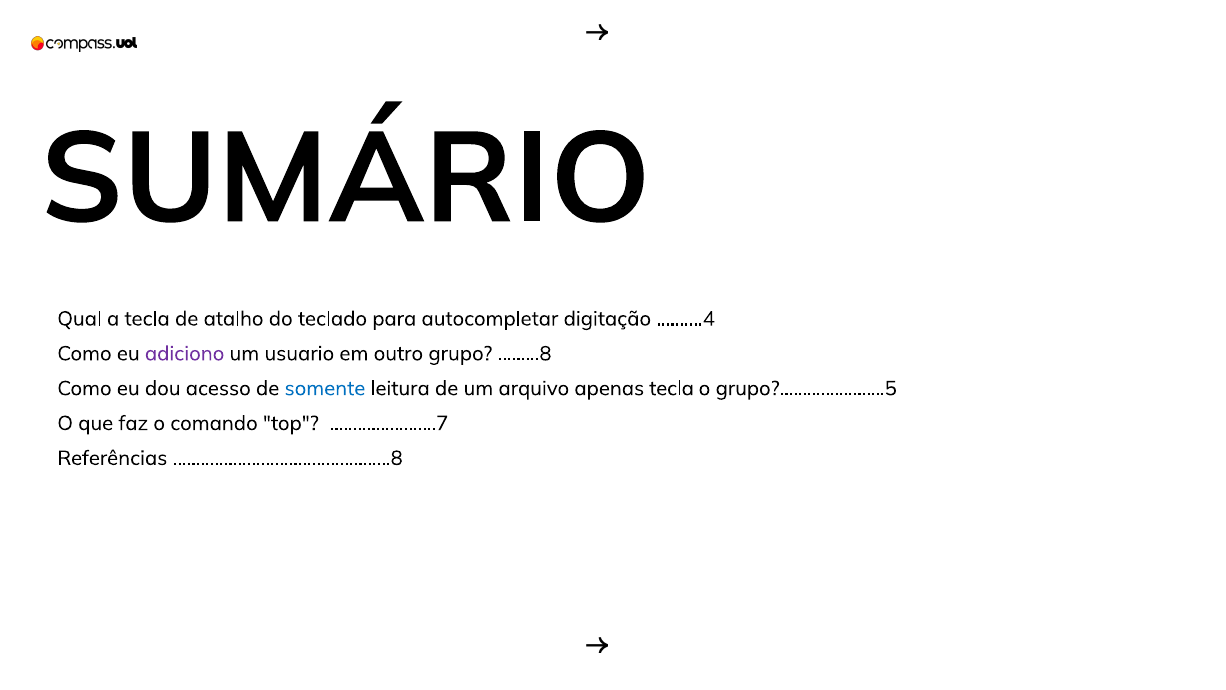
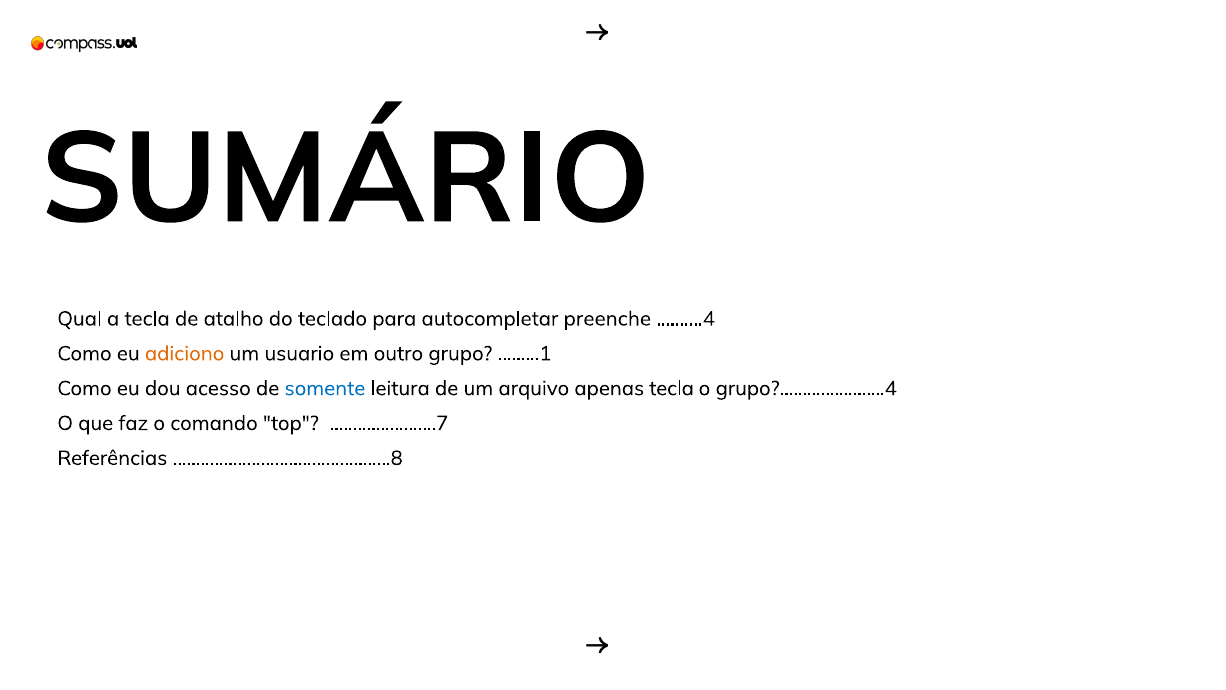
digitação: digitação -> preenche
adiciono colour: purple -> orange
.........8: .........8 -> .........1
grupo?.......................5: grupo?.......................5 -> grupo?.......................4
